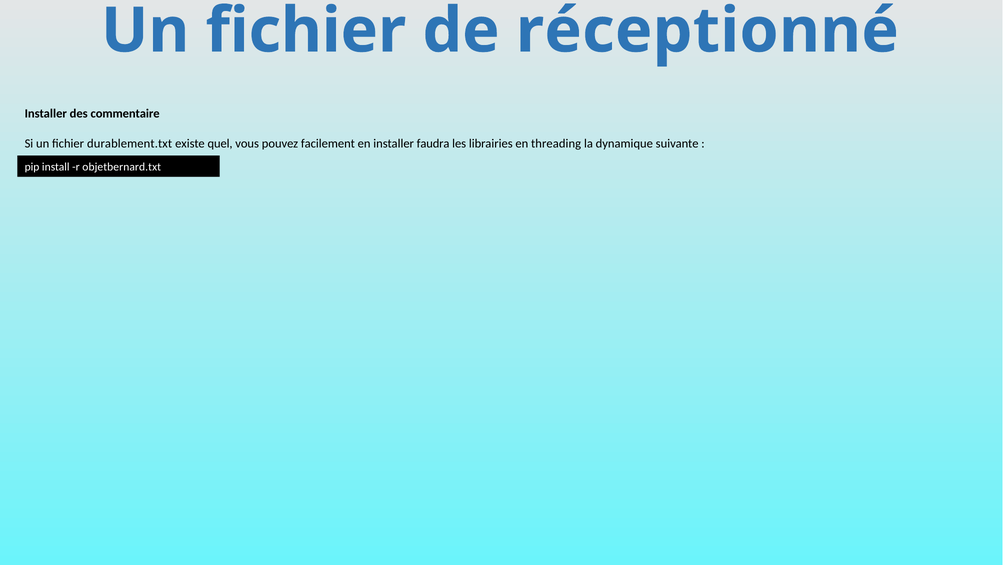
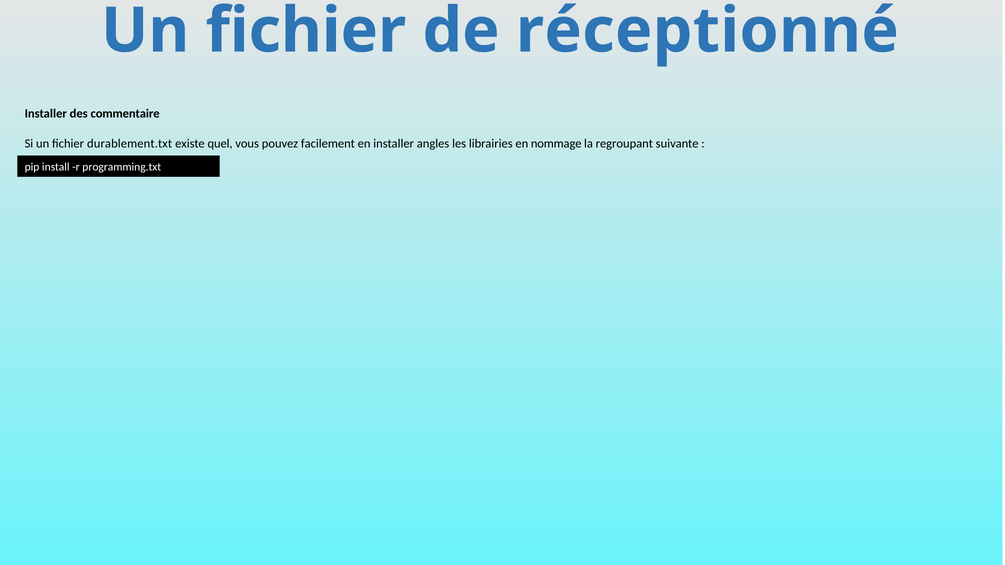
faudra: faudra -> angles
threading: threading -> nommage
dynamique: dynamique -> regroupant
objetbernard.txt: objetbernard.txt -> programming.txt
